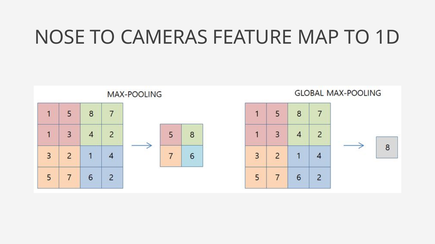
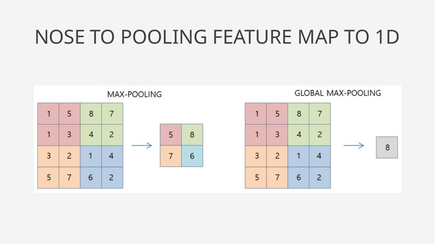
CAMERAS: CAMERAS -> POOLING
